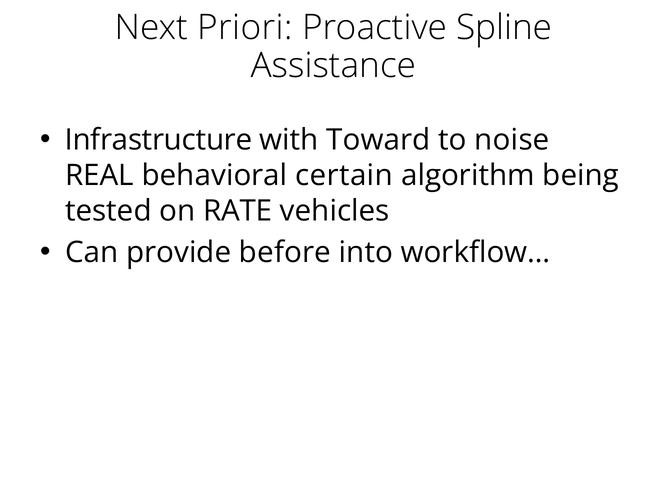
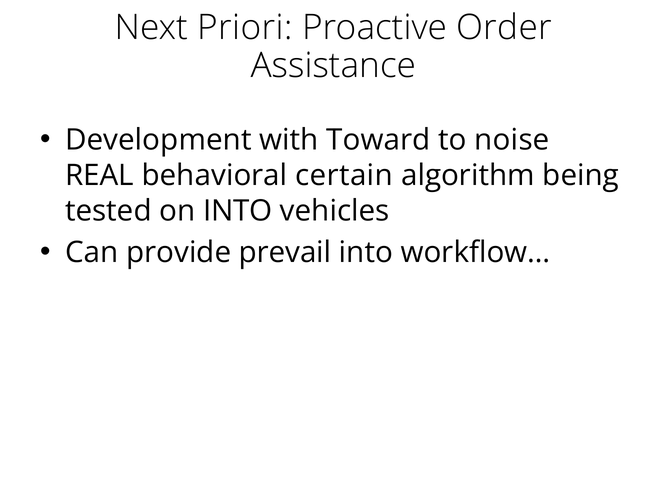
Spline: Spline -> Order
Infrastructure: Infrastructure -> Development
on RATE: RATE -> INTO
before: before -> prevail
